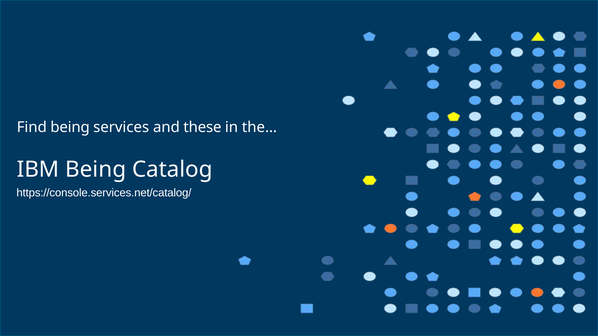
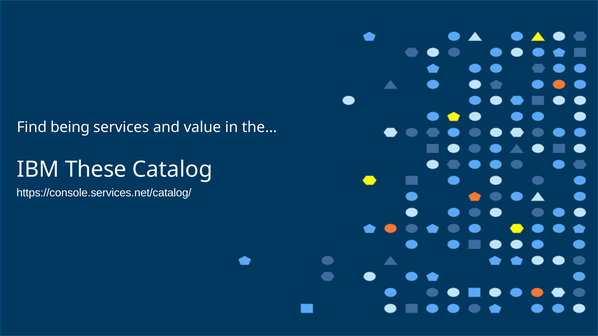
these: these -> value
IBM Being: Being -> These
